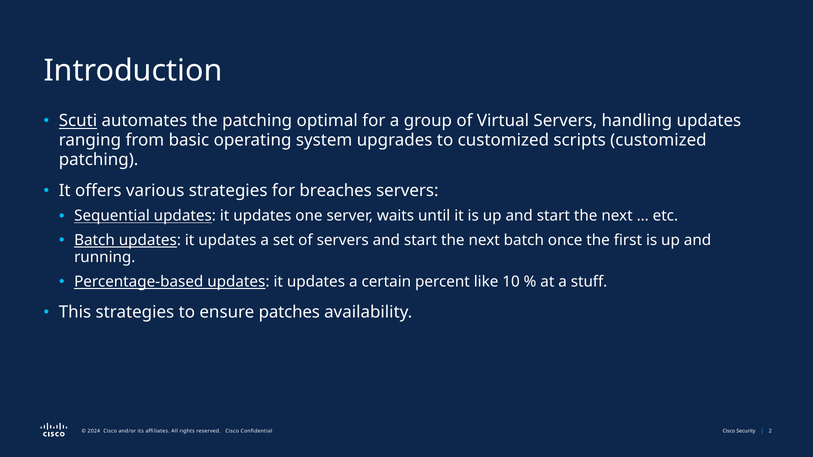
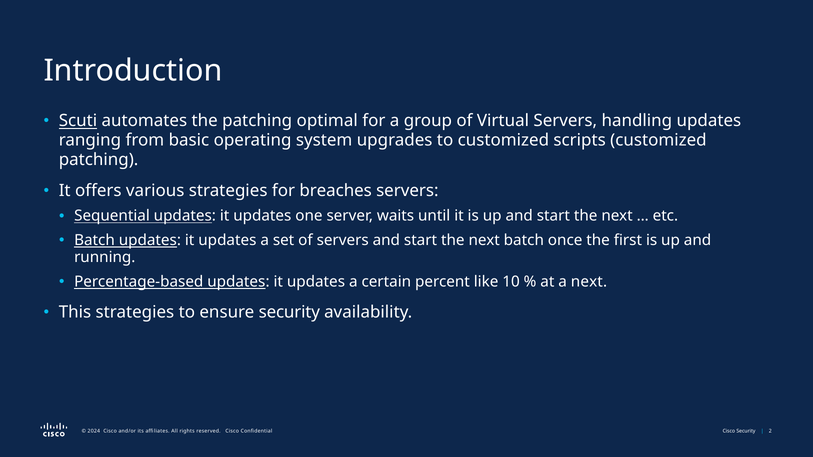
a stuff: stuff -> next
ensure patches: patches -> security
